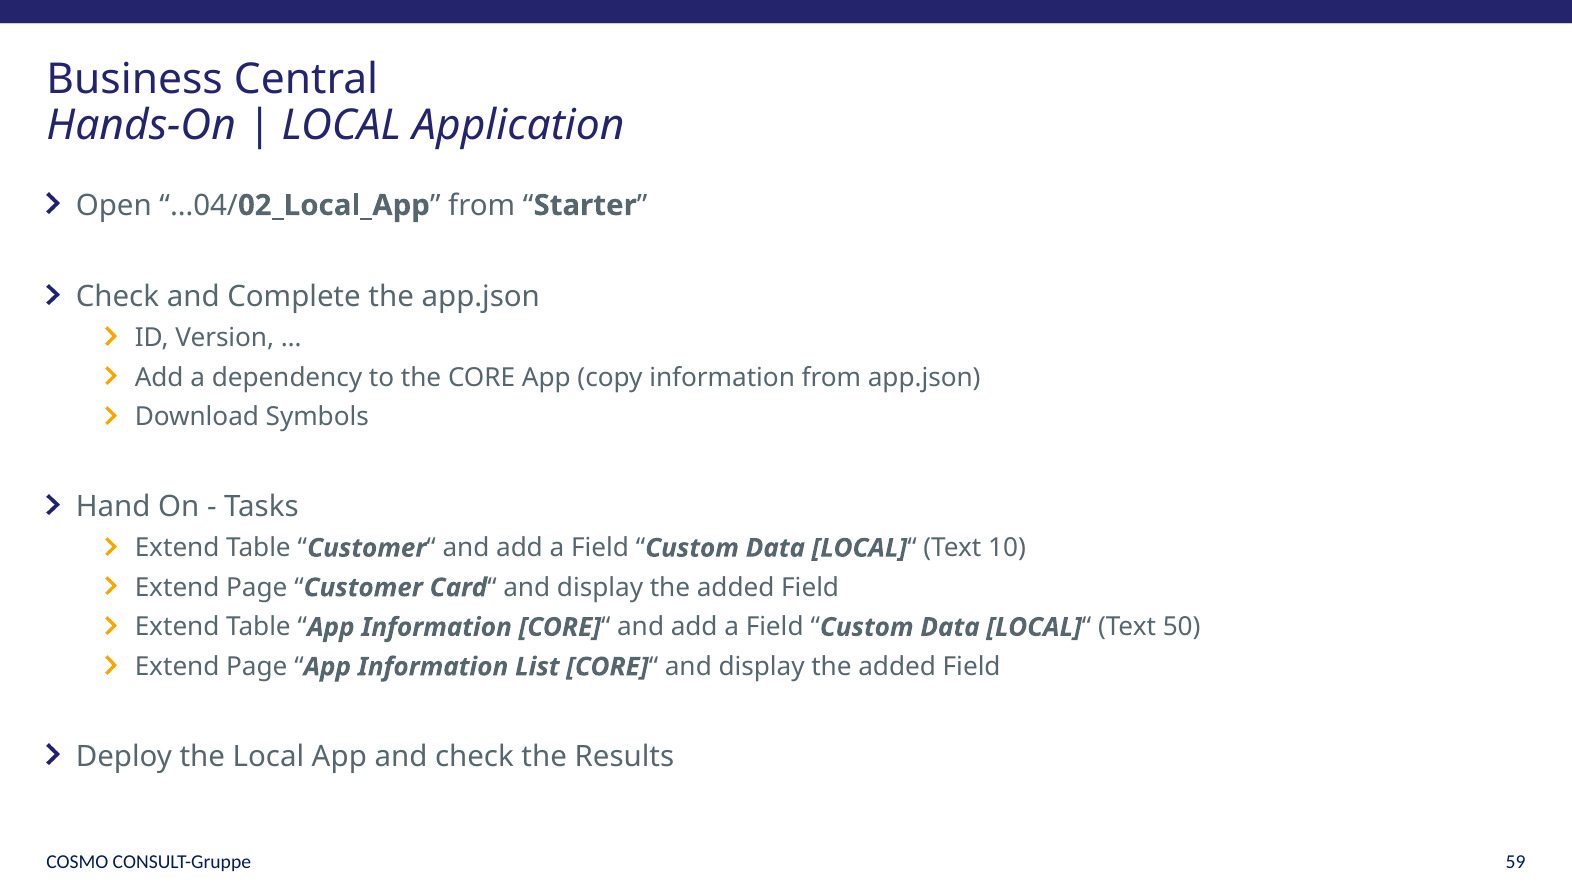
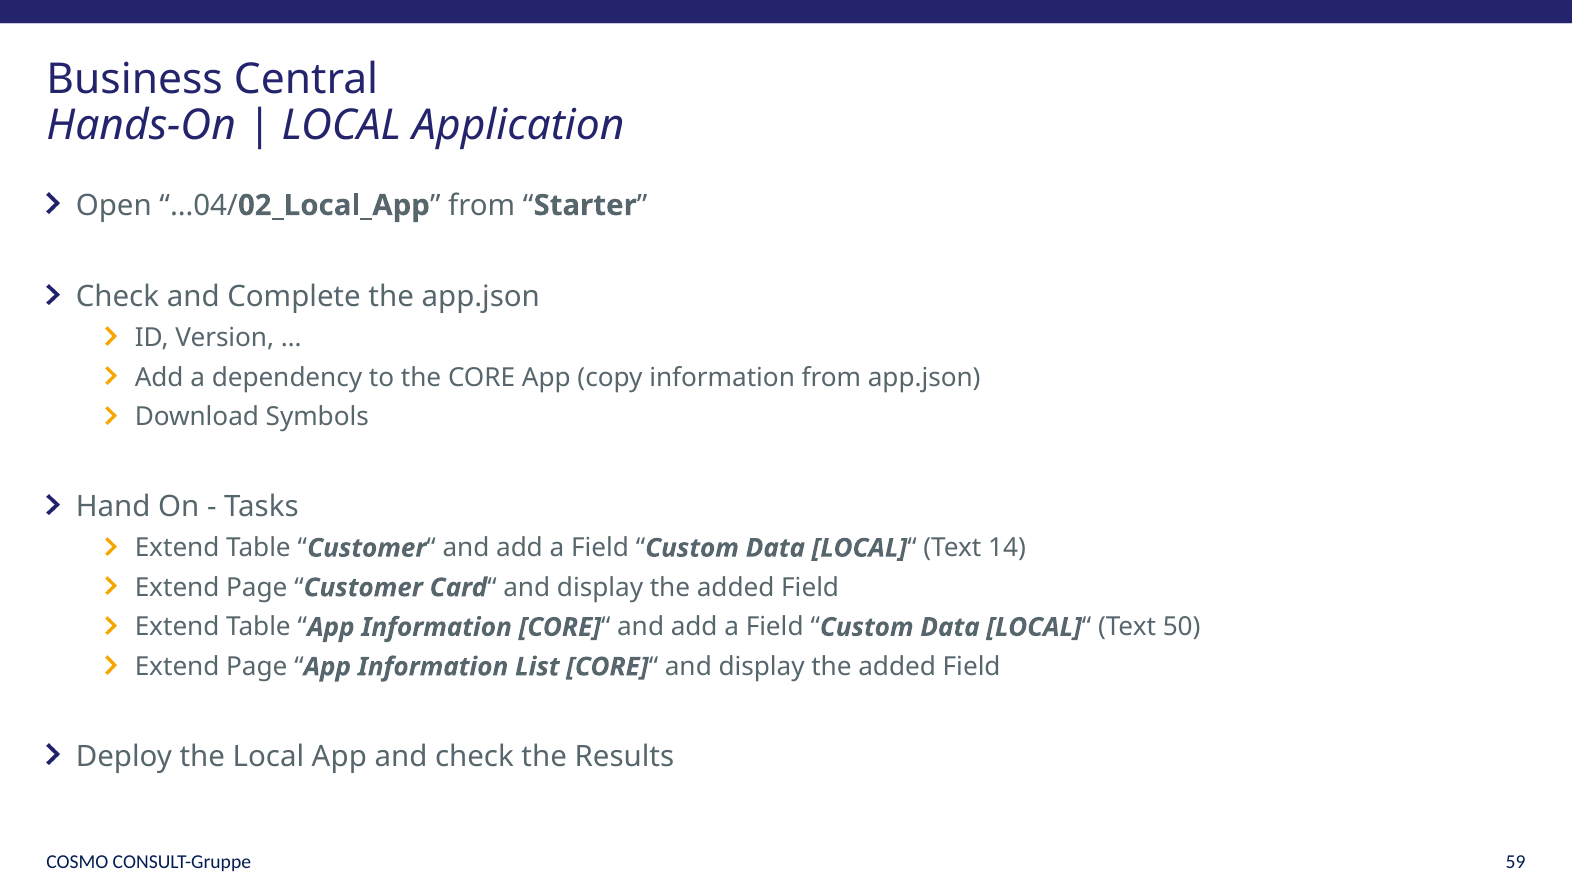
10: 10 -> 14
